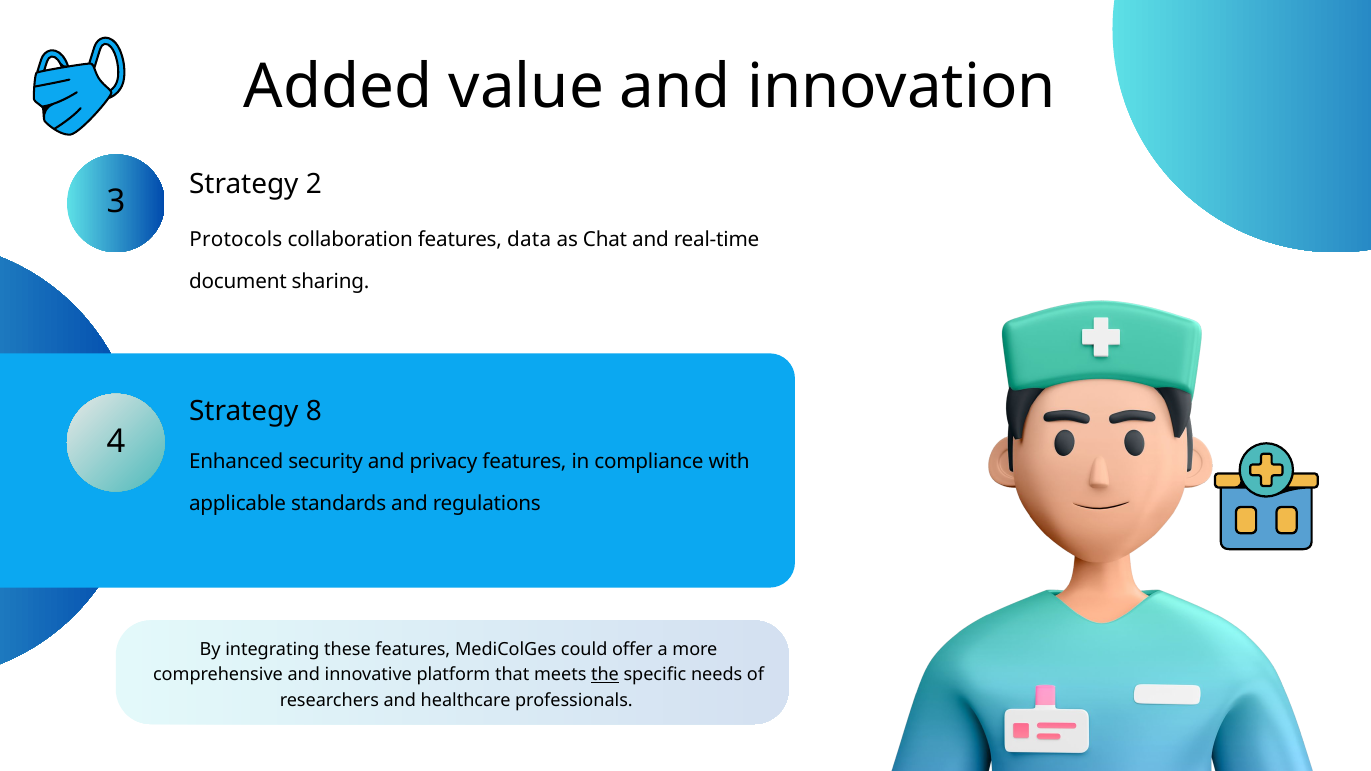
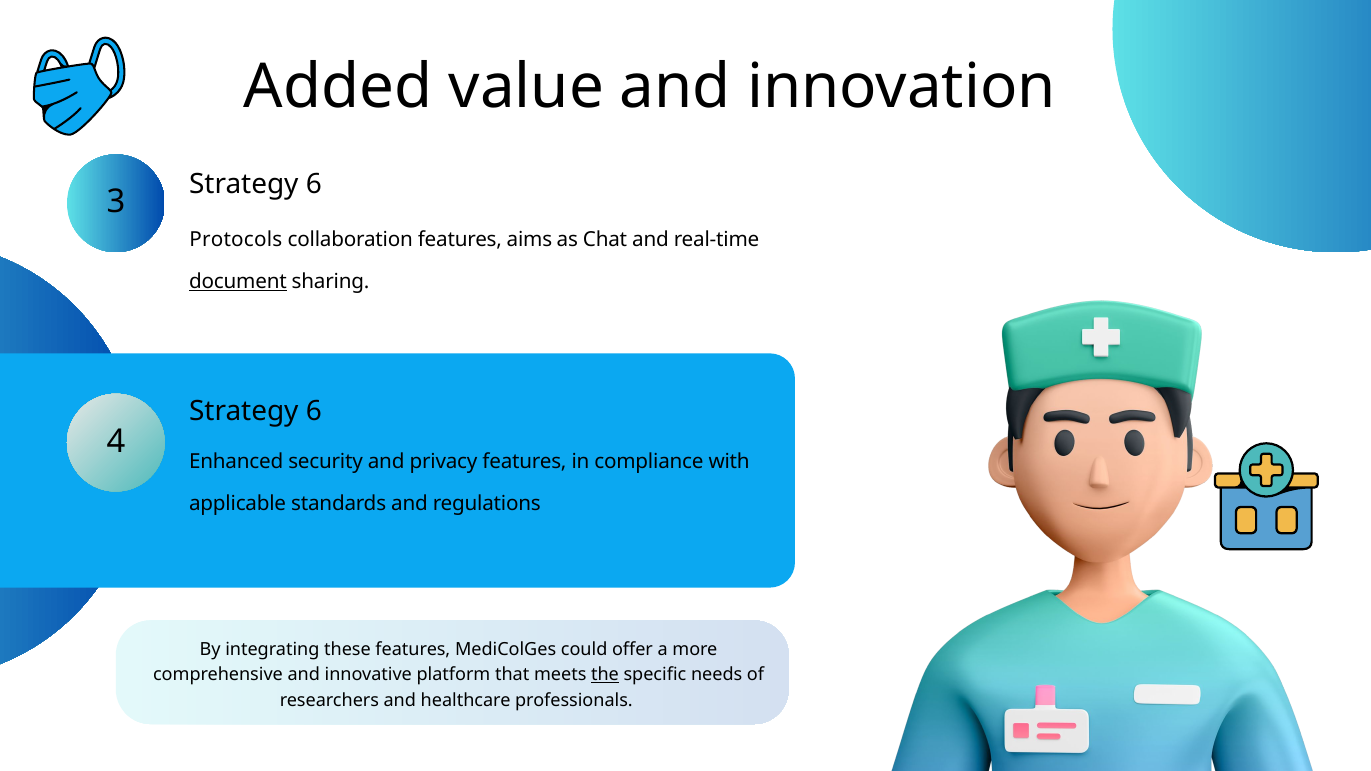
2 at (314, 185): 2 -> 6
data: data -> aims
document underline: none -> present
8 at (314, 411): 8 -> 6
